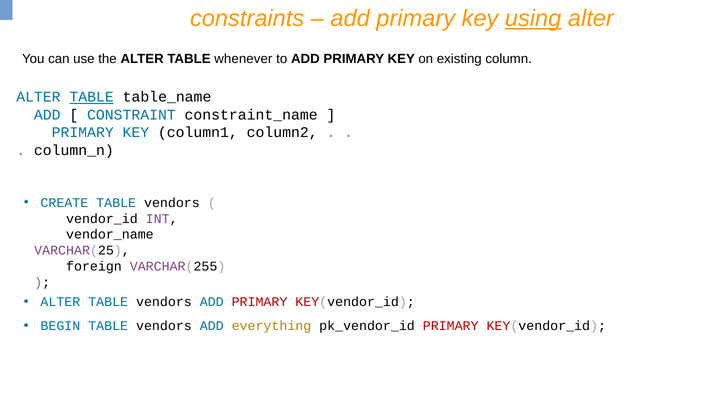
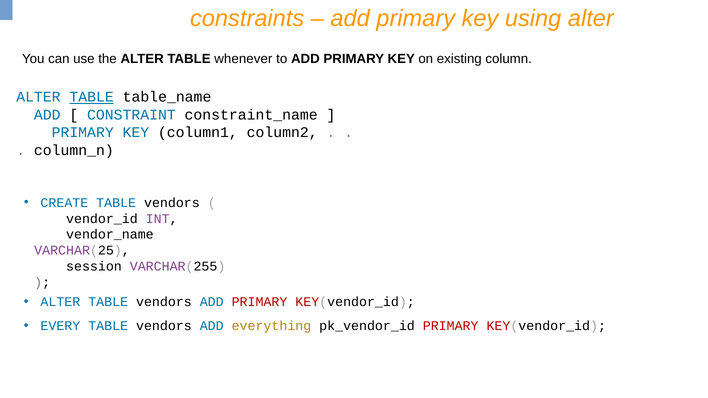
using underline: present -> none
foreign: foreign -> session
BEGIN: BEGIN -> EVERY
